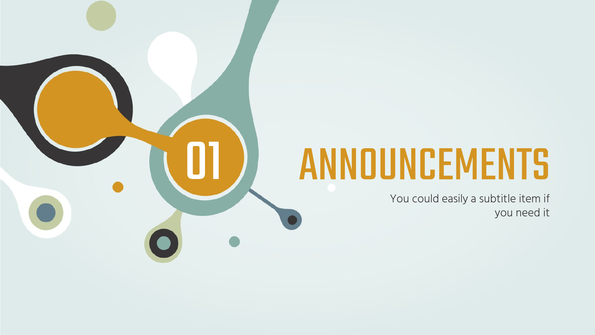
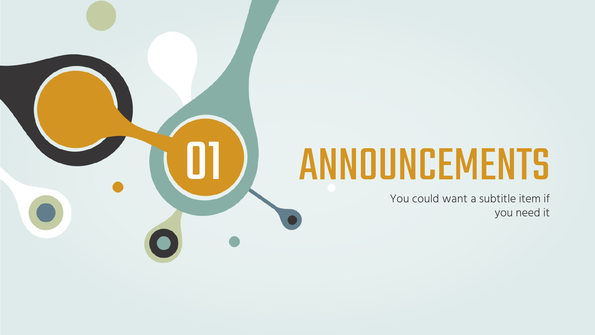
easily: easily -> want
